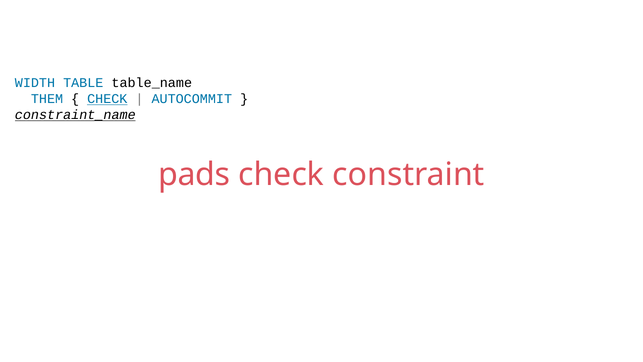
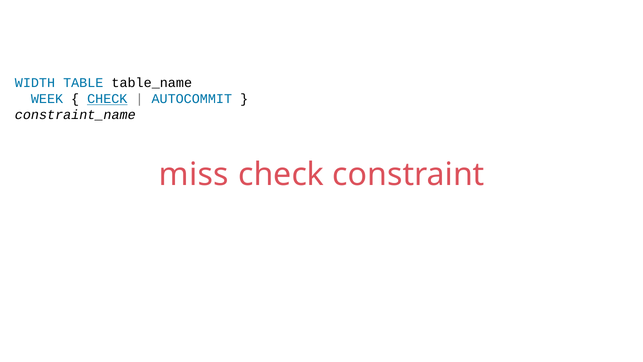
THEM: THEM -> WEEK
constraint_name underline: present -> none
pads: pads -> miss
